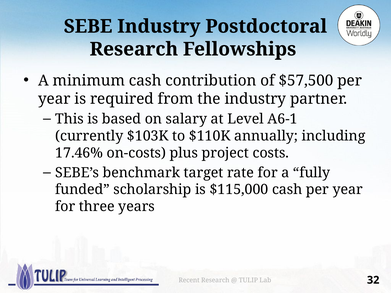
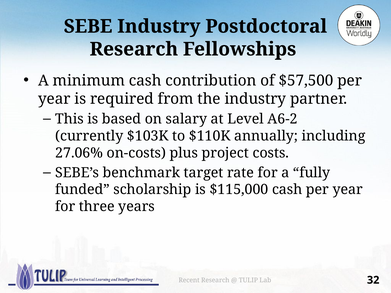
A6-1: A6-1 -> A6-2
17.46%: 17.46% -> 27.06%
